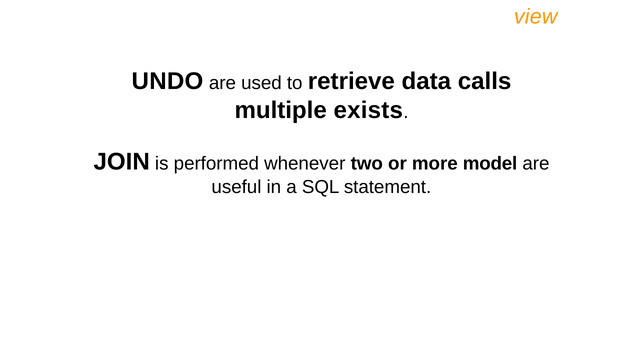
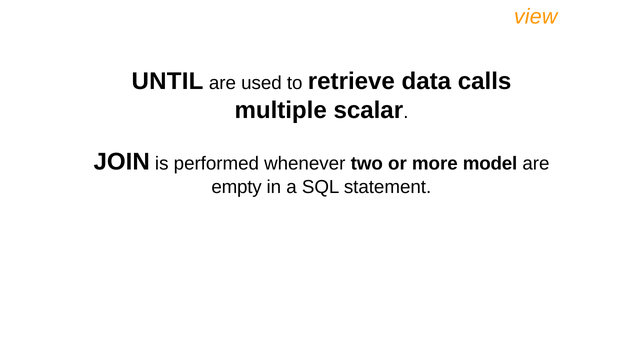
UNDO: UNDO -> UNTIL
exists: exists -> scalar
useful: useful -> empty
